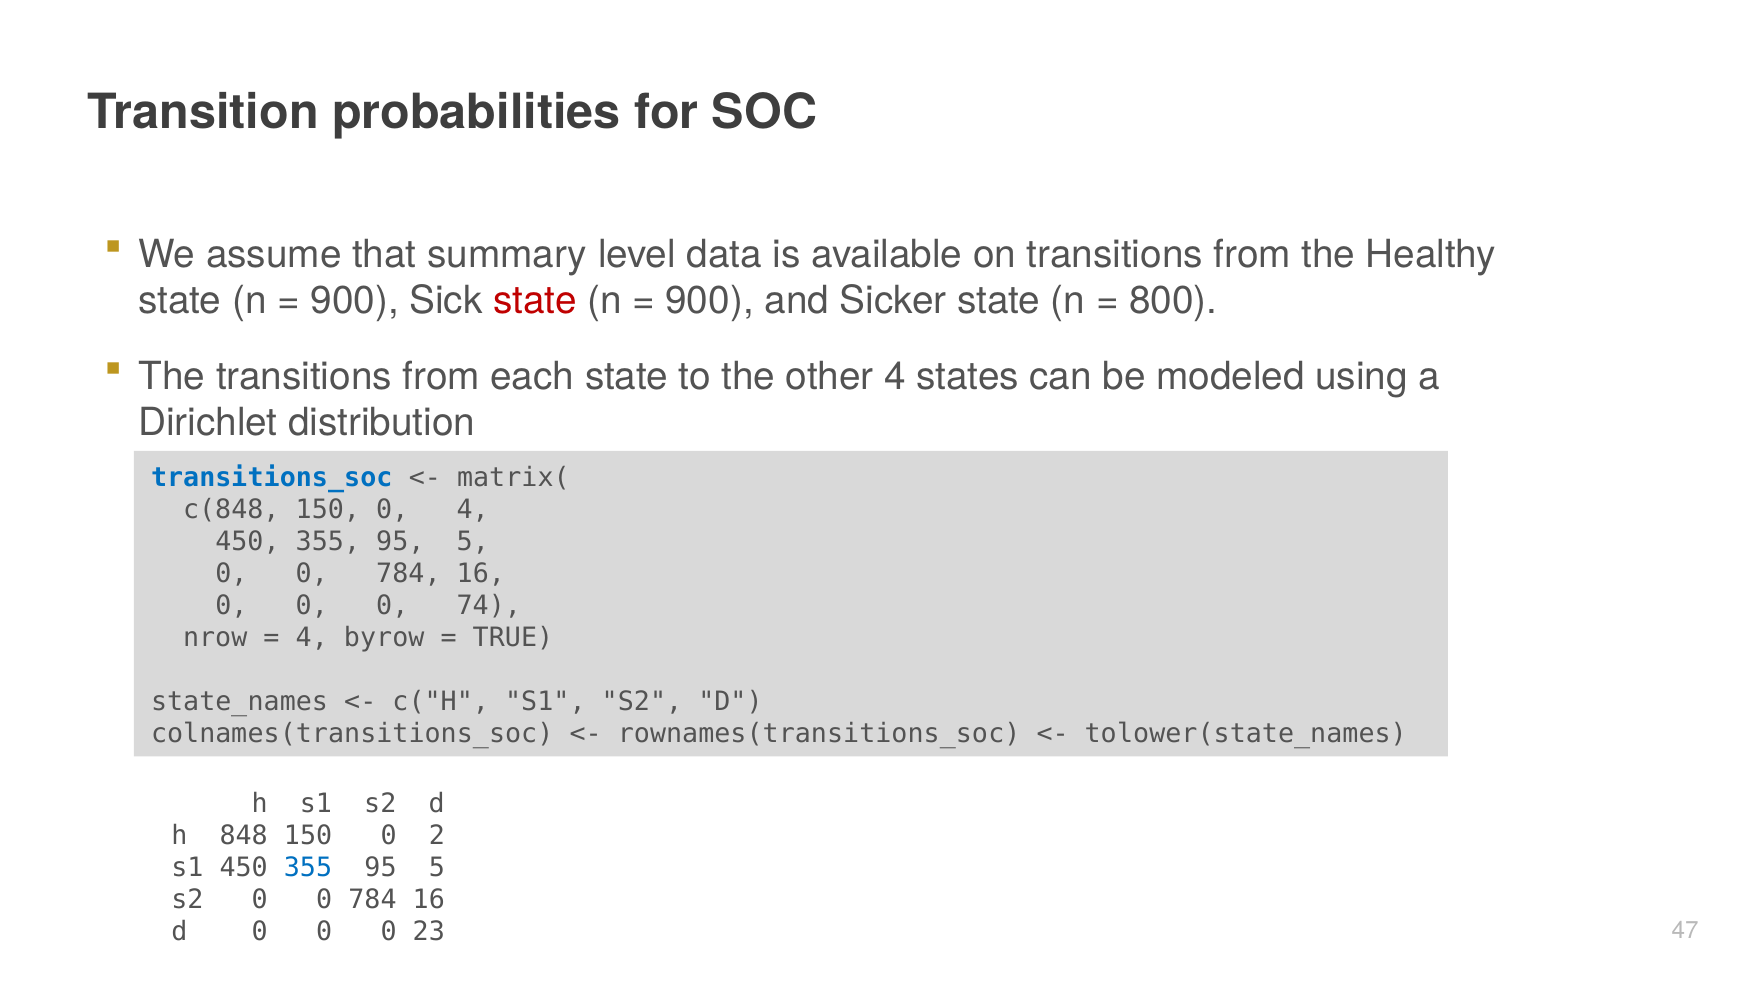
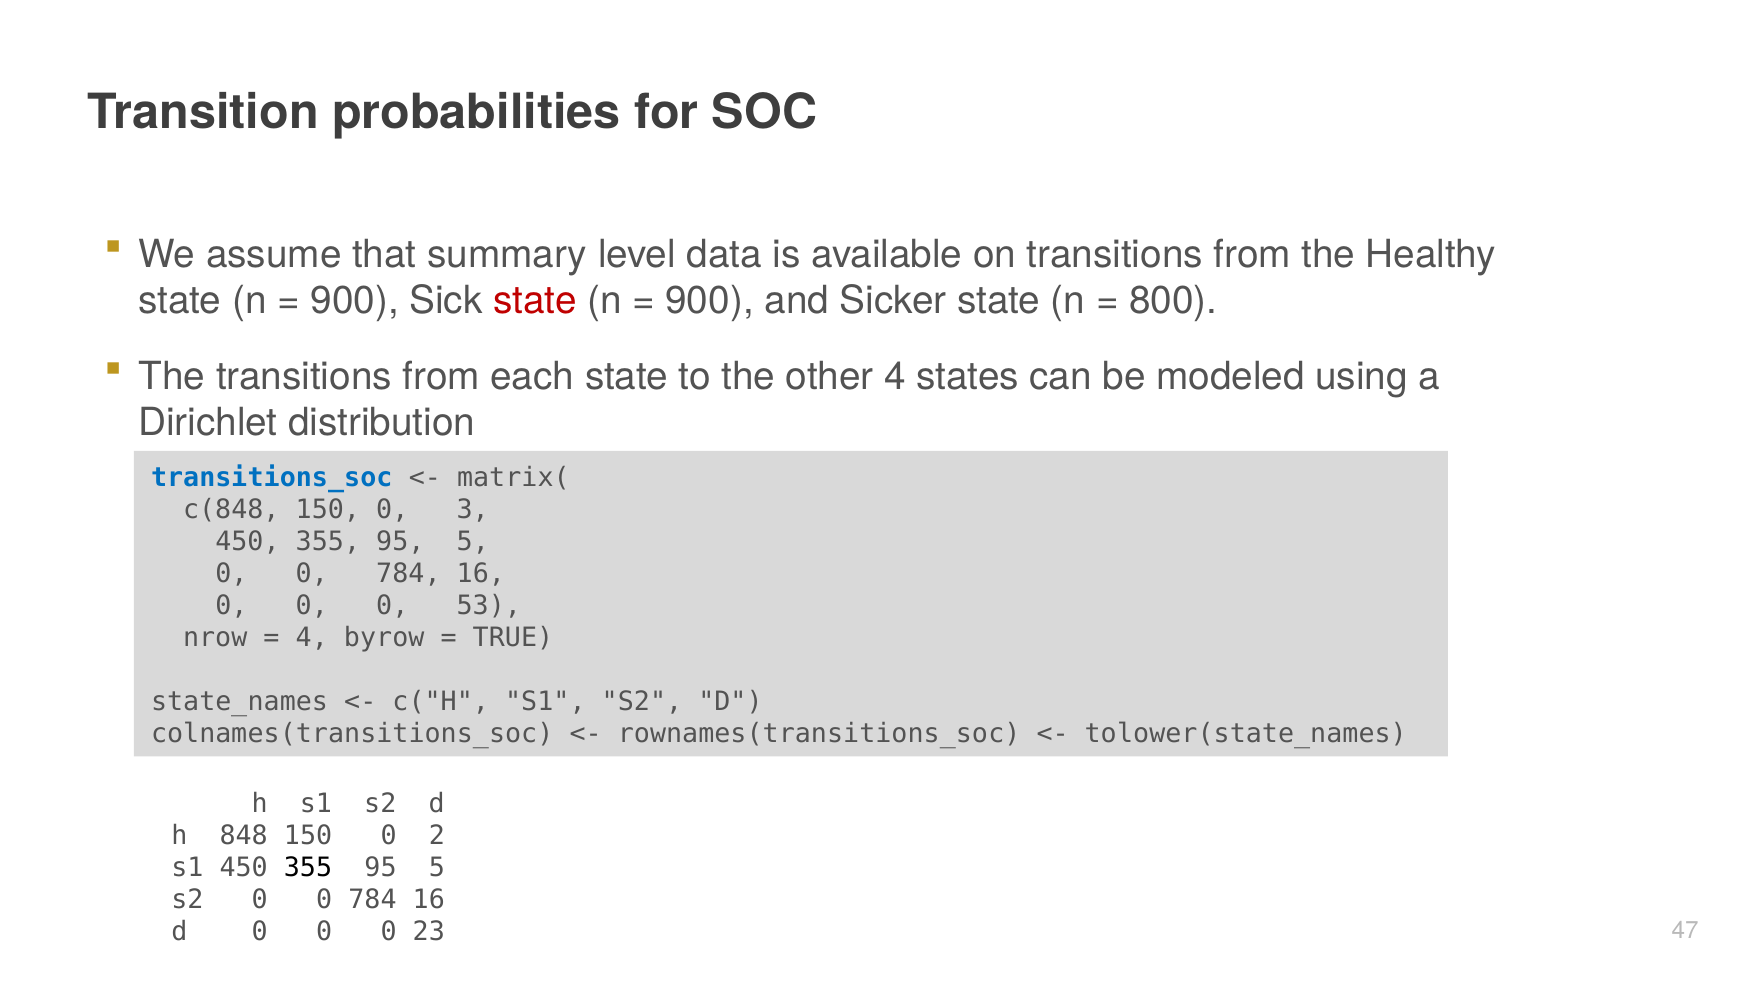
0 4: 4 -> 3
74: 74 -> 53
355 at (308, 868) colour: blue -> black
